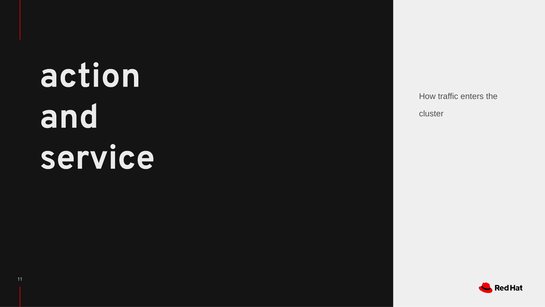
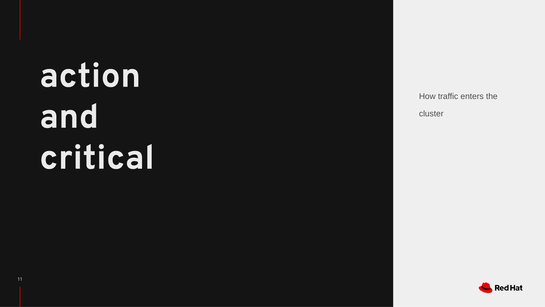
service: service -> critical
